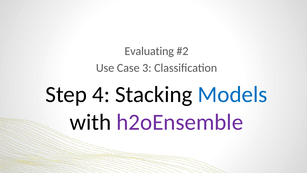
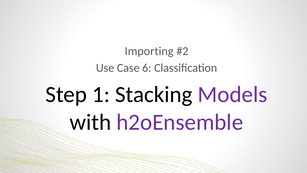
Evaluating: Evaluating -> Importing
3: 3 -> 6
4: 4 -> 1
Models colour: blue -> purple
